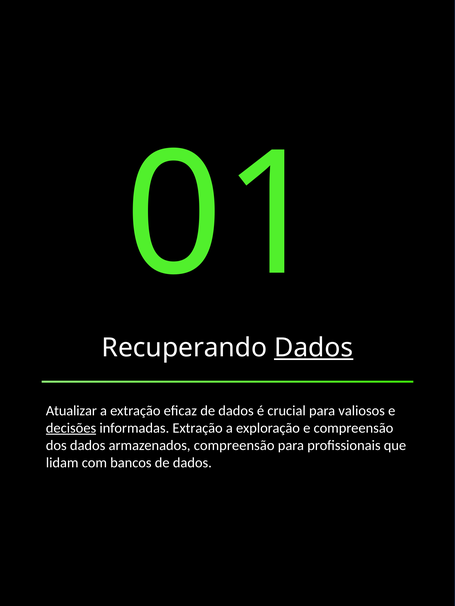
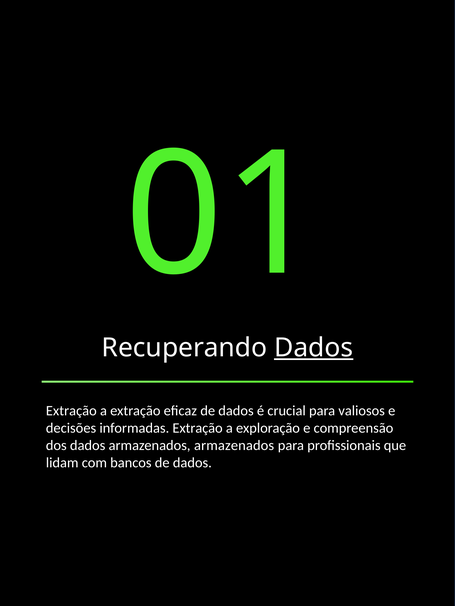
Atualizar at (71, 411): Atualizar -> Extração
decisões underline: present -> none
armazenados compreensão: compreensão -> armazenados
